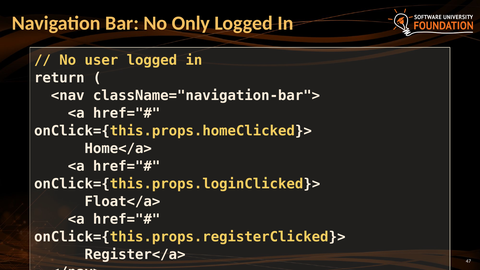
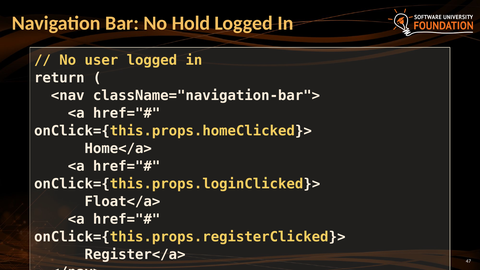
Only: Only -> Hold
